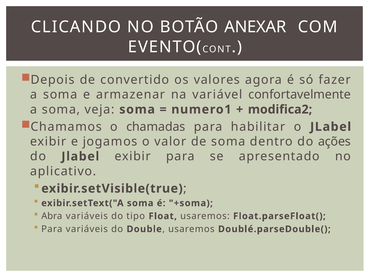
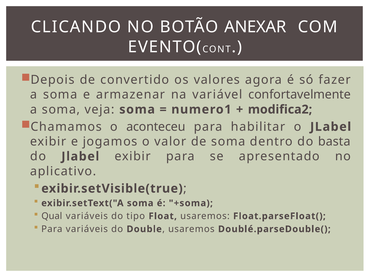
chamadas: chamadas -> aconteceu
ações: ações -> basta
Abra: Abra -> Qual
